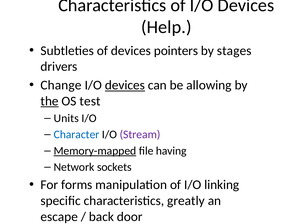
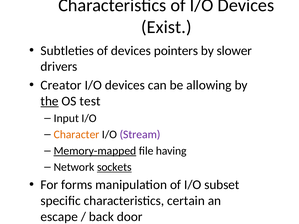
Help: Help -> Exist
stages: stages -> slower
Change: Change -> Creator
devices at (125, 85) underline: present -> none
Units: Units -> Input
Character colour: blue -> orange
sockets underline: none -> present
linking: linking -> subset
greatly: greatly -> certain
